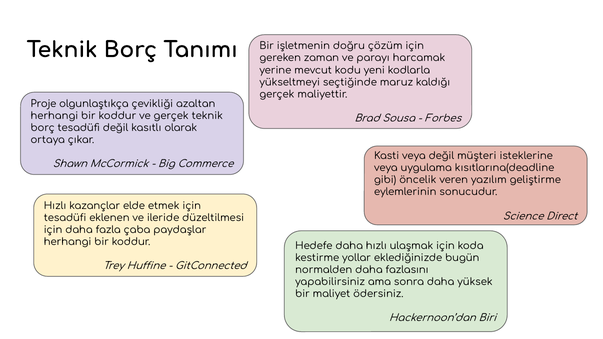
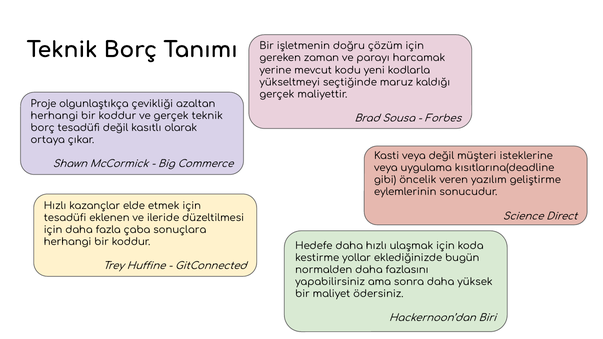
paydaşlar: paydaşlar -> sonuçlara
